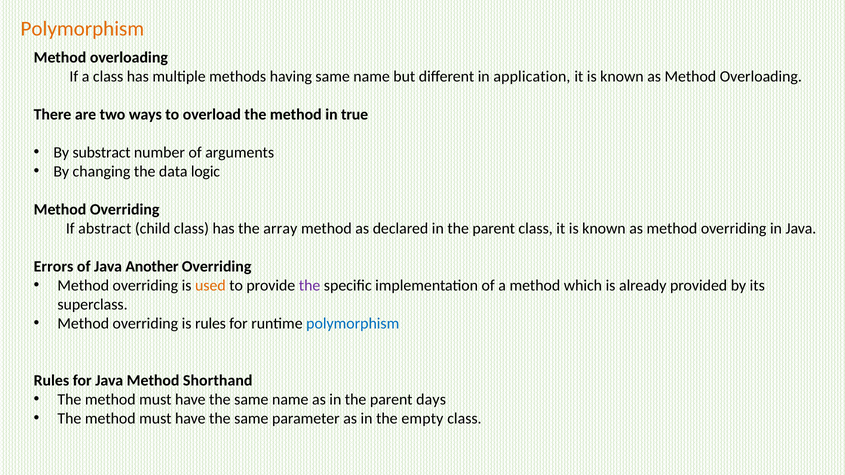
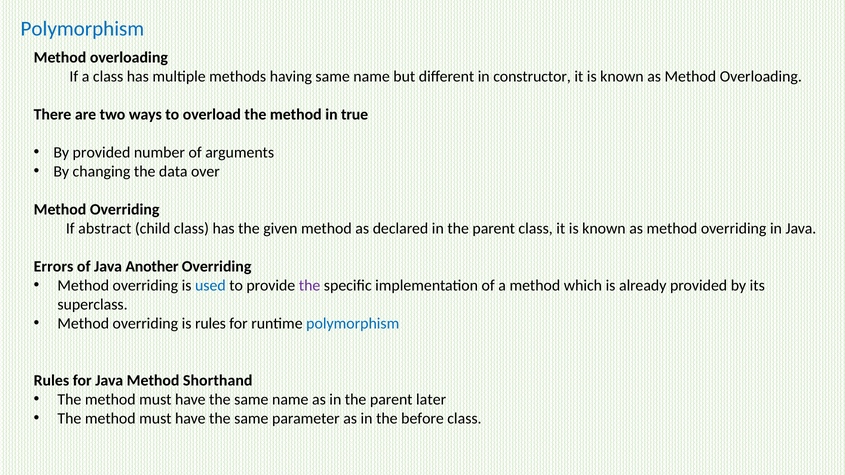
Polymorphism at (82, 29) colour: orange -> blue
application: application -> constructor
By substract: substract -> provided
logic: logic -> over
array: array -> given
used colour: orange -> blue
days: days -> later
empty: empty -> before
